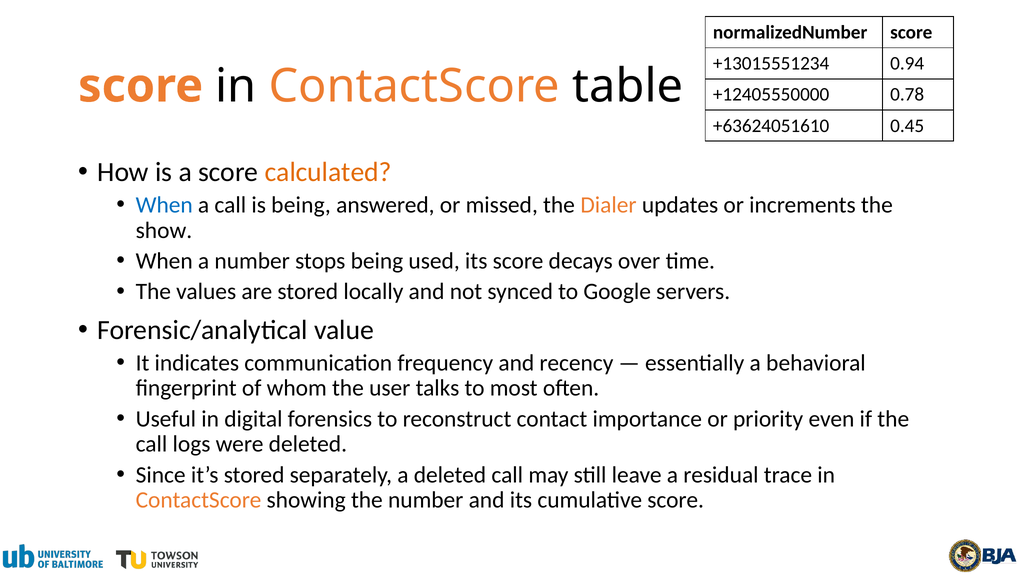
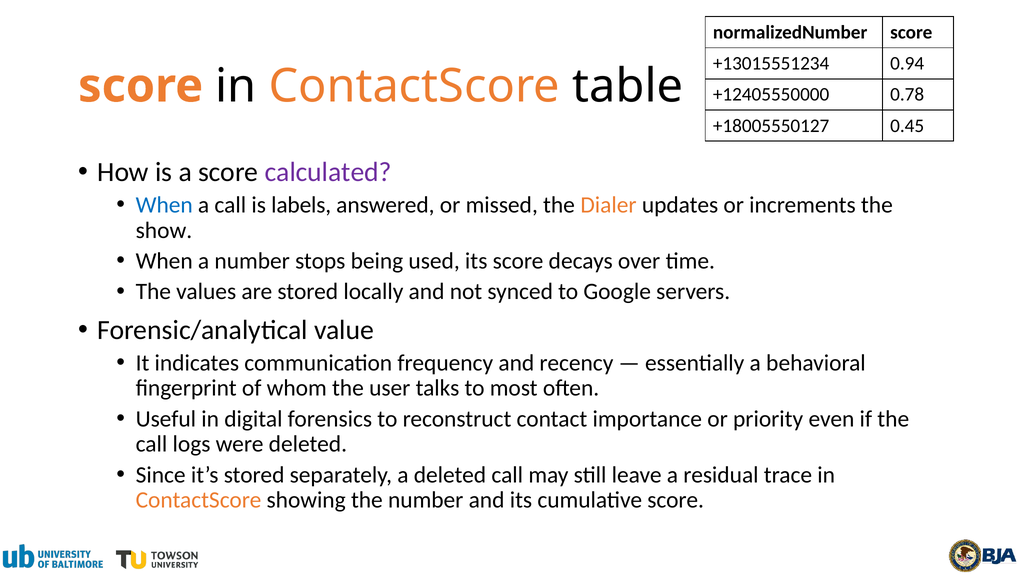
+63624051610: +63624051610 -> +18005550127
calculated colour: orange -> purple
is being: being -> labels
